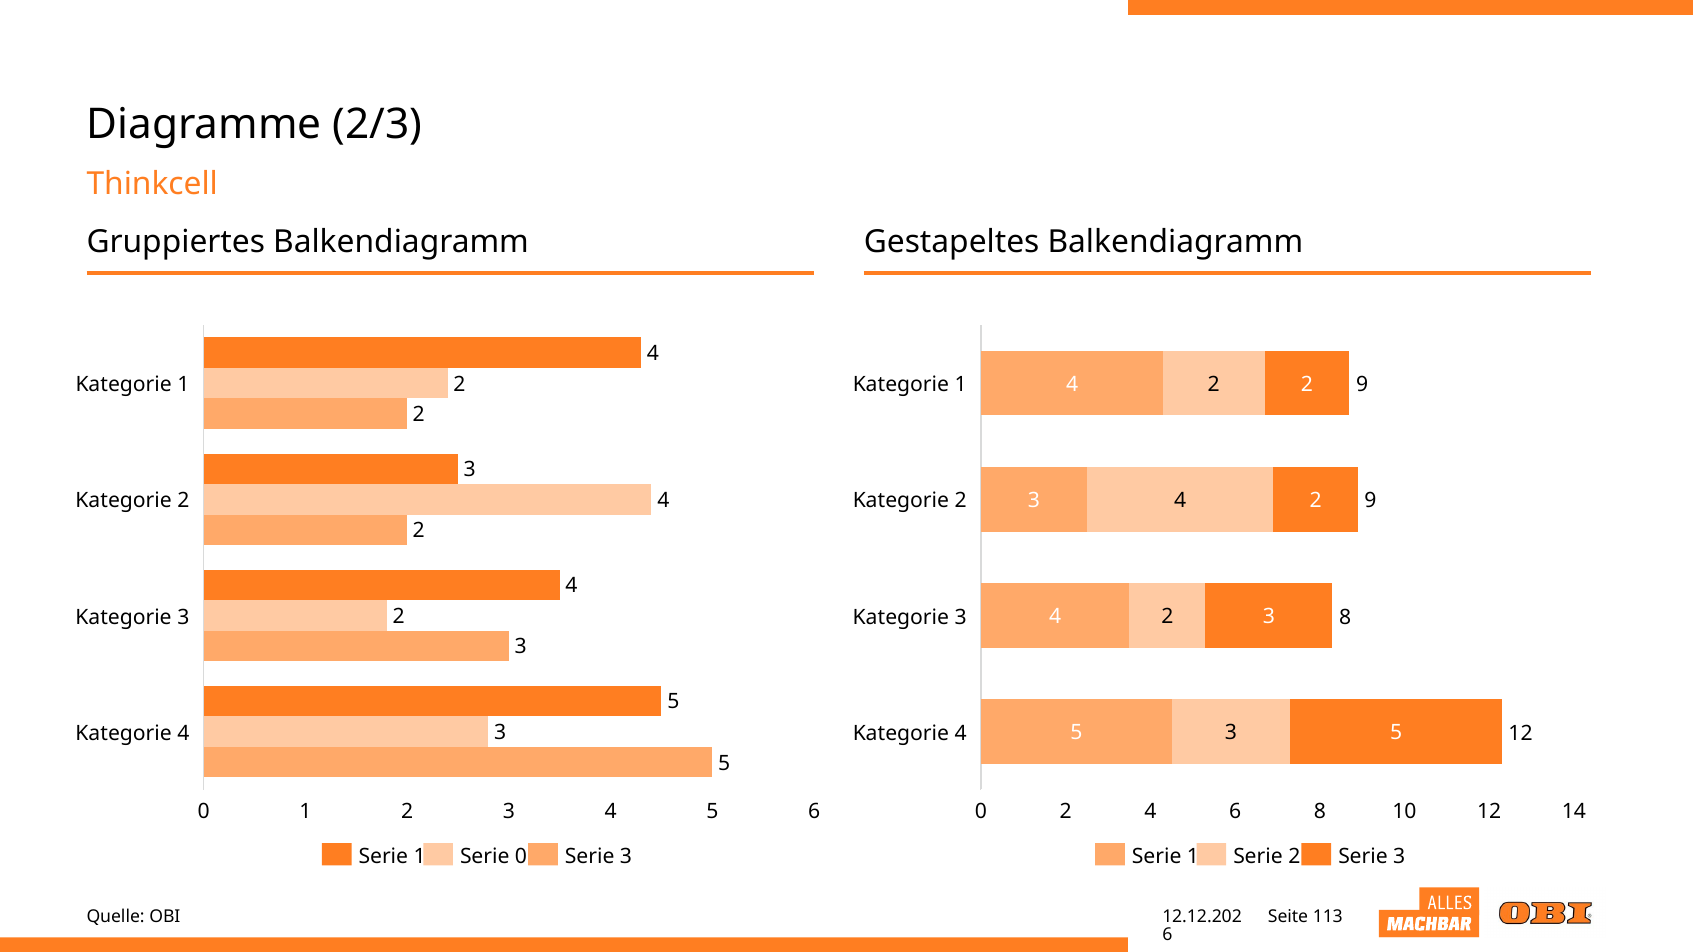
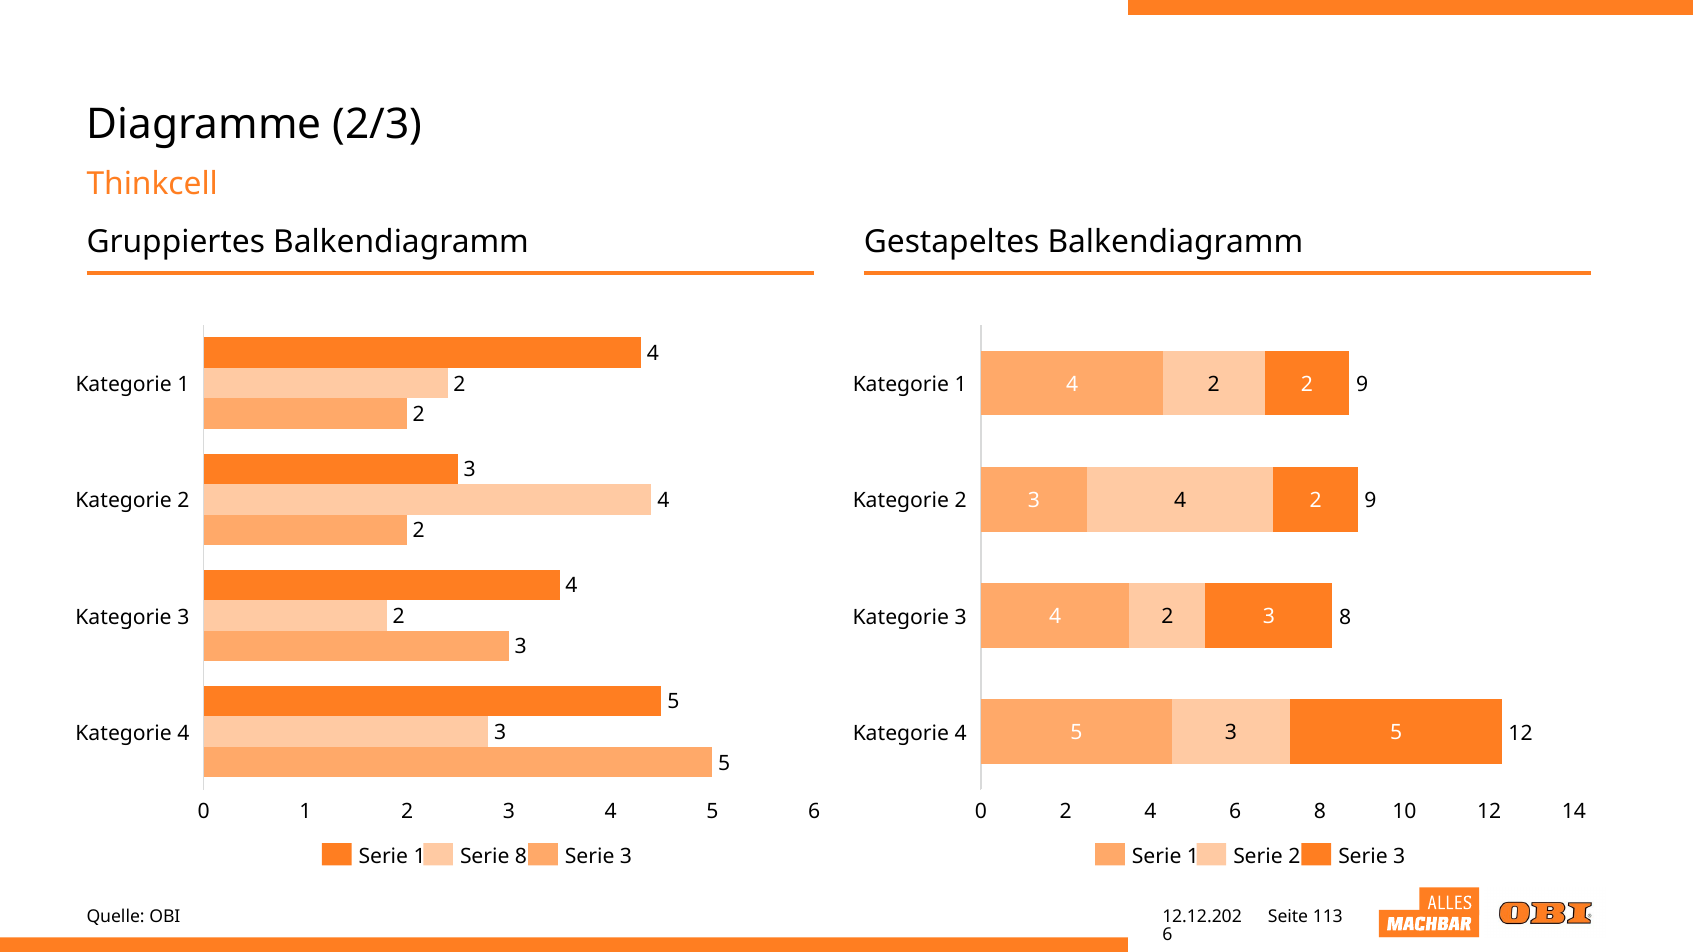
Serie 0: 0 -> 8
